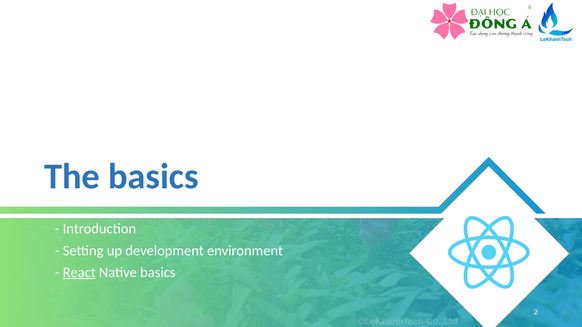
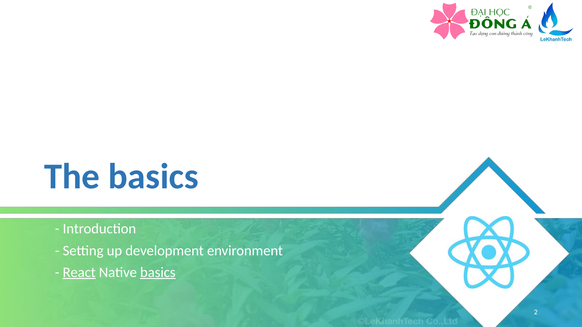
basics at (158, 273) underline: none -> present
